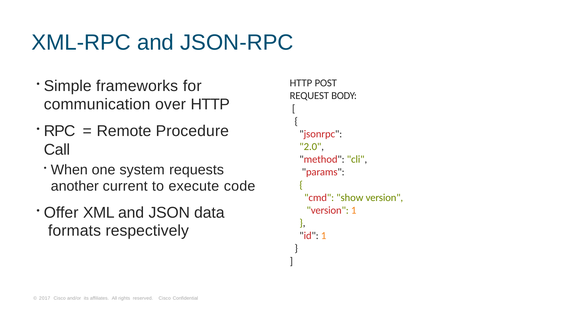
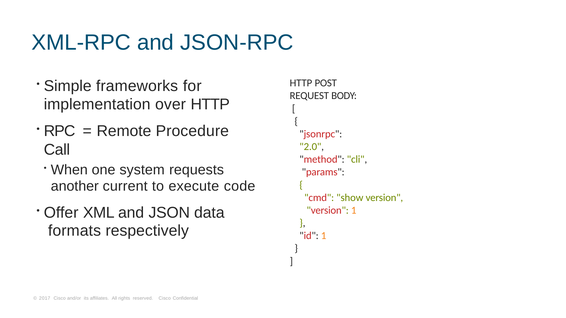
communication: communication -> implementation
